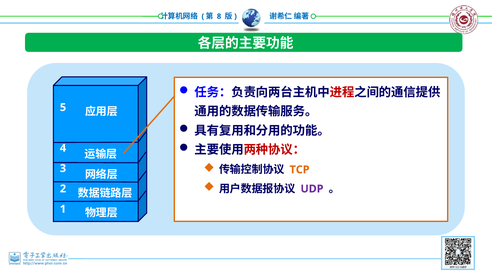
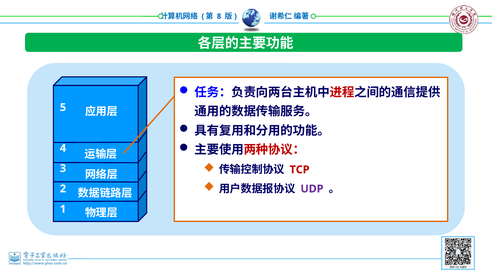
TCP colour: orange -> red
